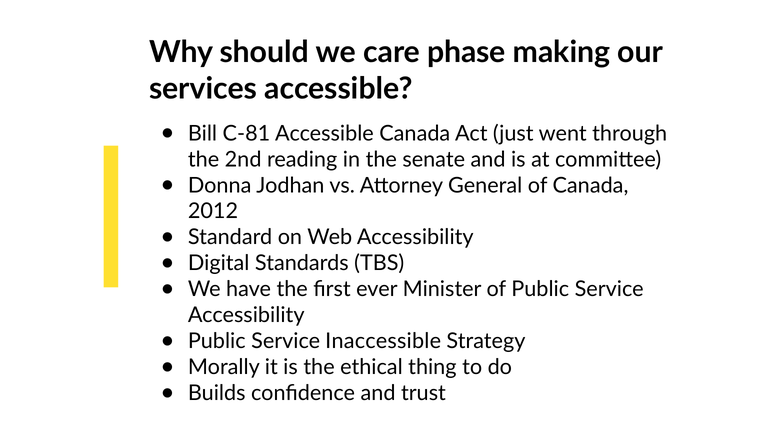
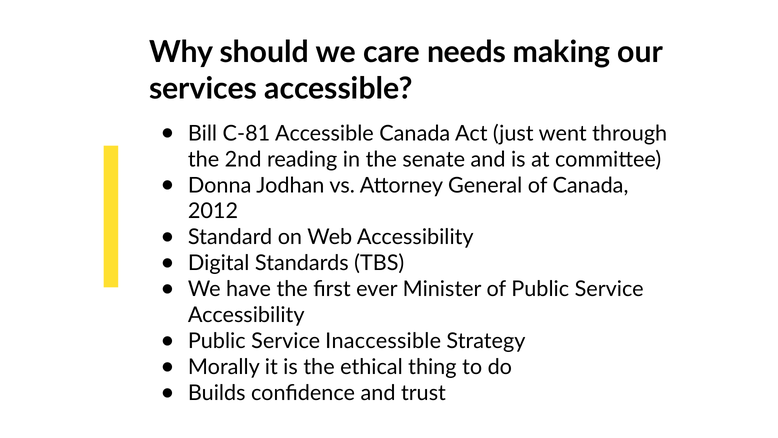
phase: phase -> needs
